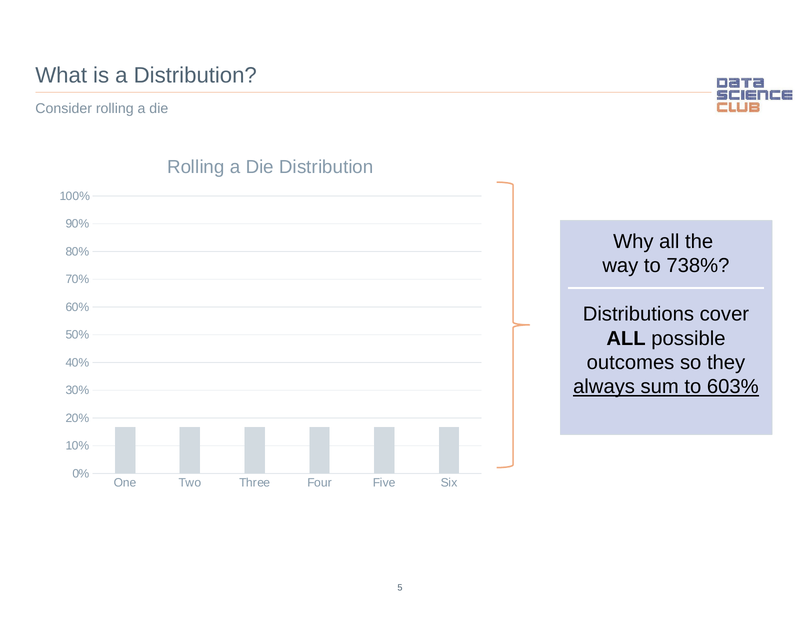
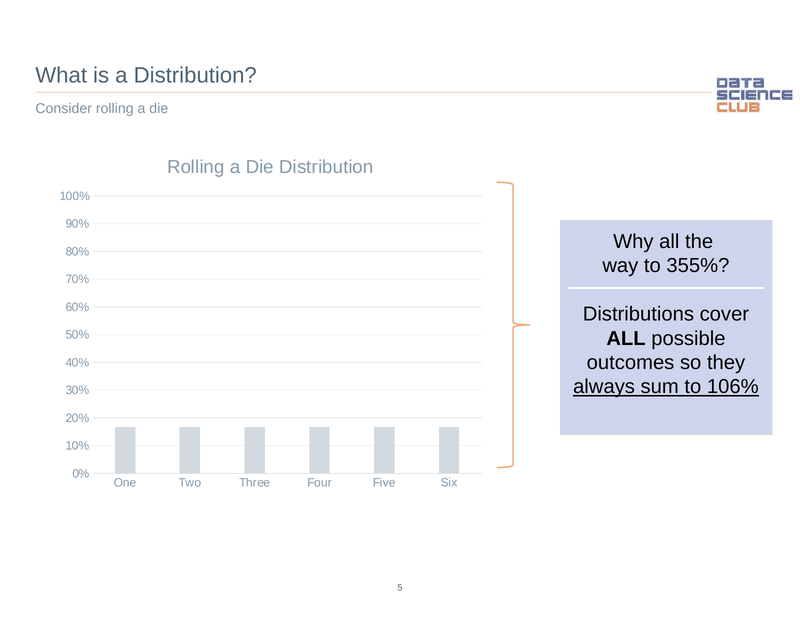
738%: 738% -> 355%
603%: 603% -> 106%
